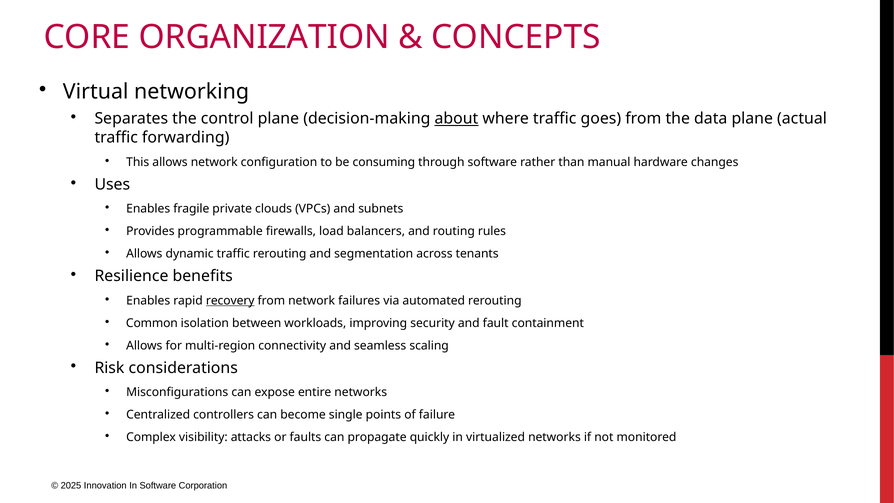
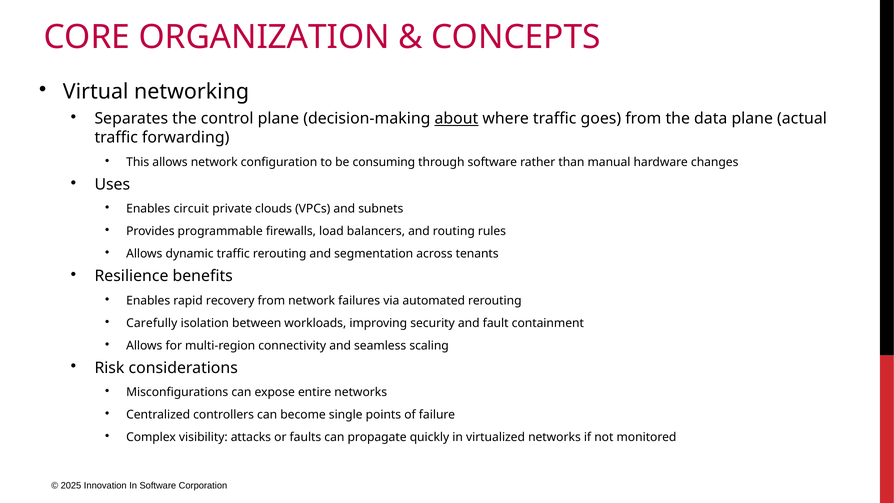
fragile: fragile -> circuit
recovery underline: present -> none
Common: Common -> Carefully
